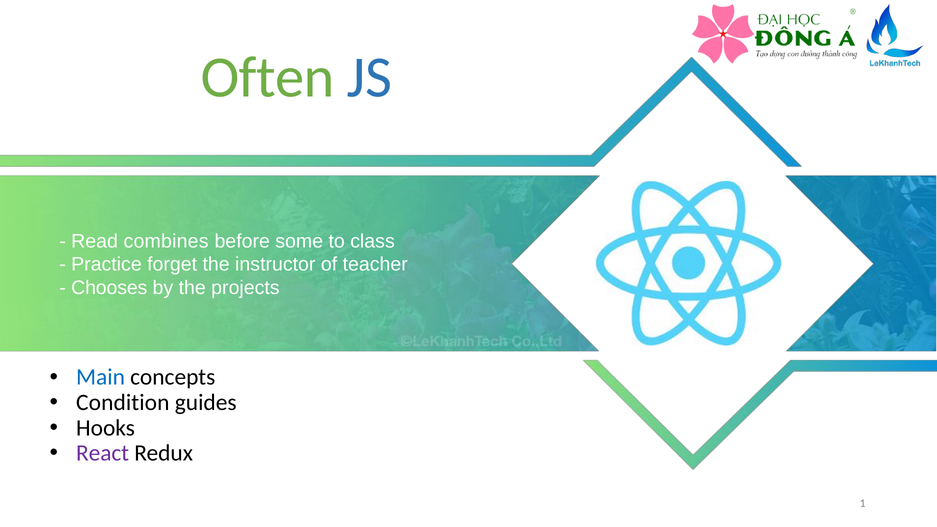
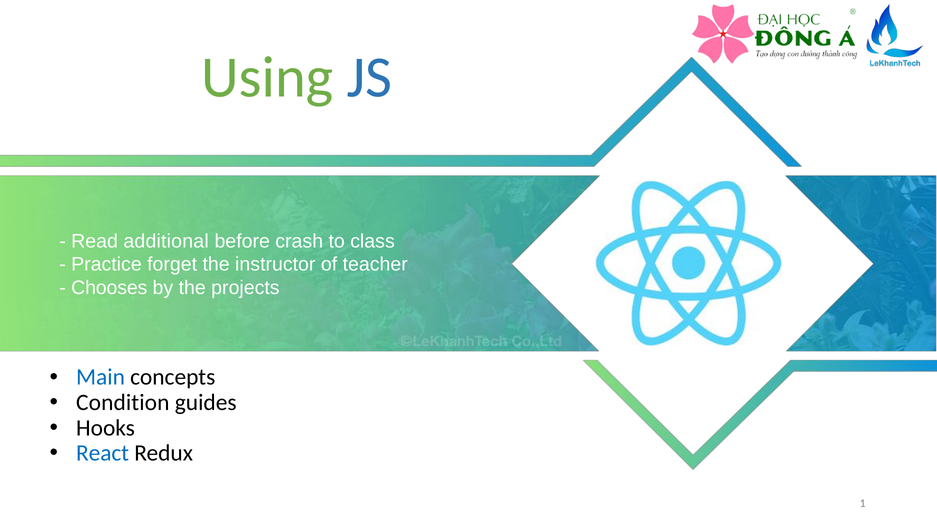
Often: Often -> Using
combines: combines -> additional
some: some -> crash
React colour: purple -> blue
